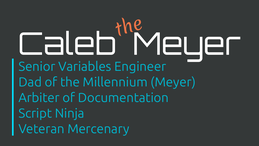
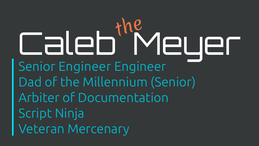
Senior Variables: Variables -> Engineer
Millennium Meyer: Meyer -> Senior
